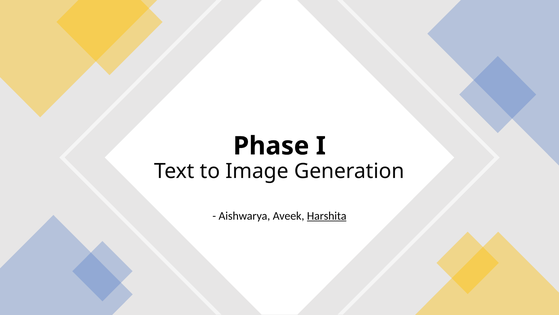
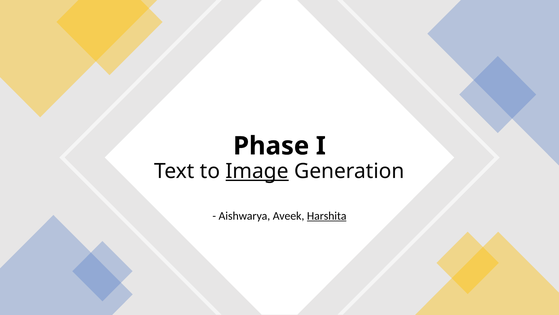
Image underline: none -> present
